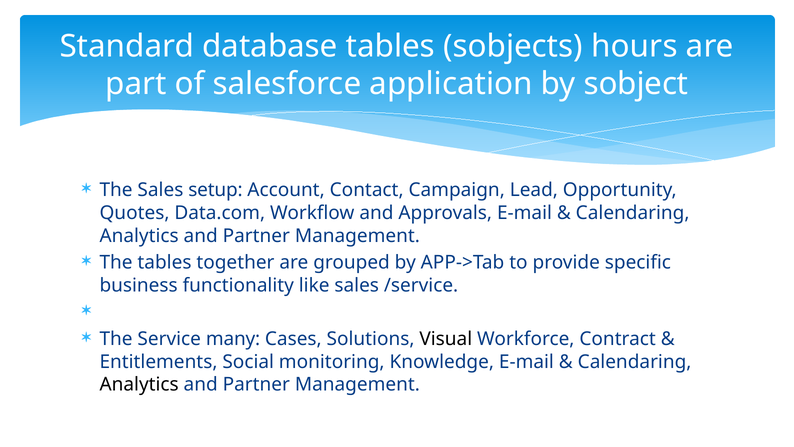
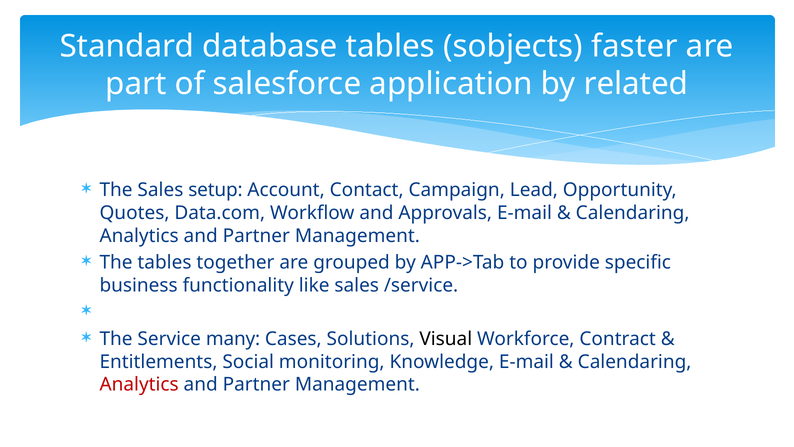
hours: hours -> faster
sobject: sobject -> related
Analytics at (139, 384) colour: black -> red
